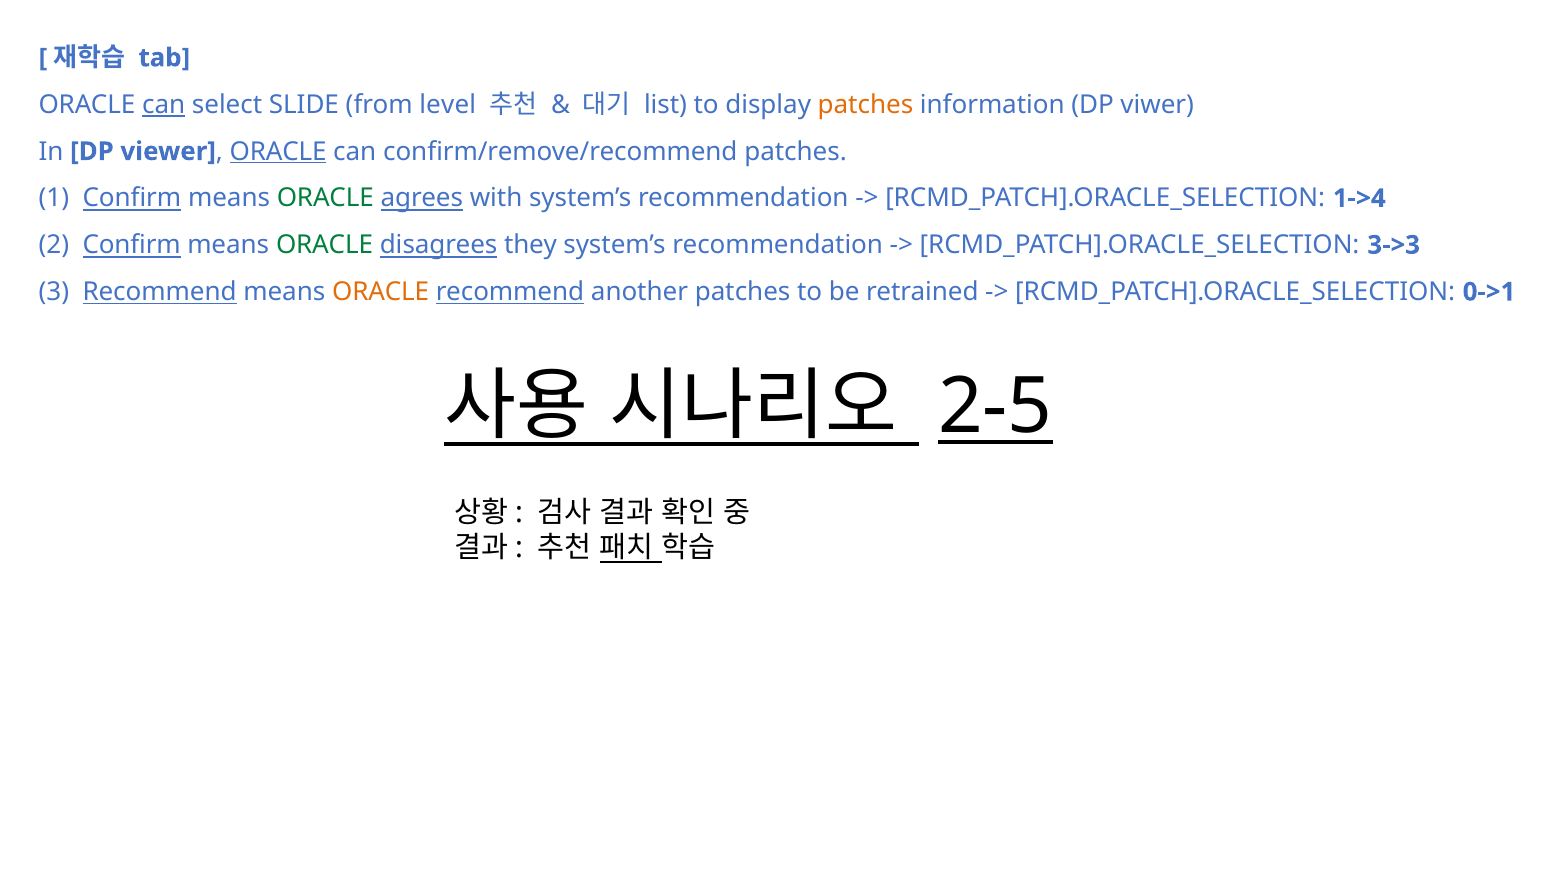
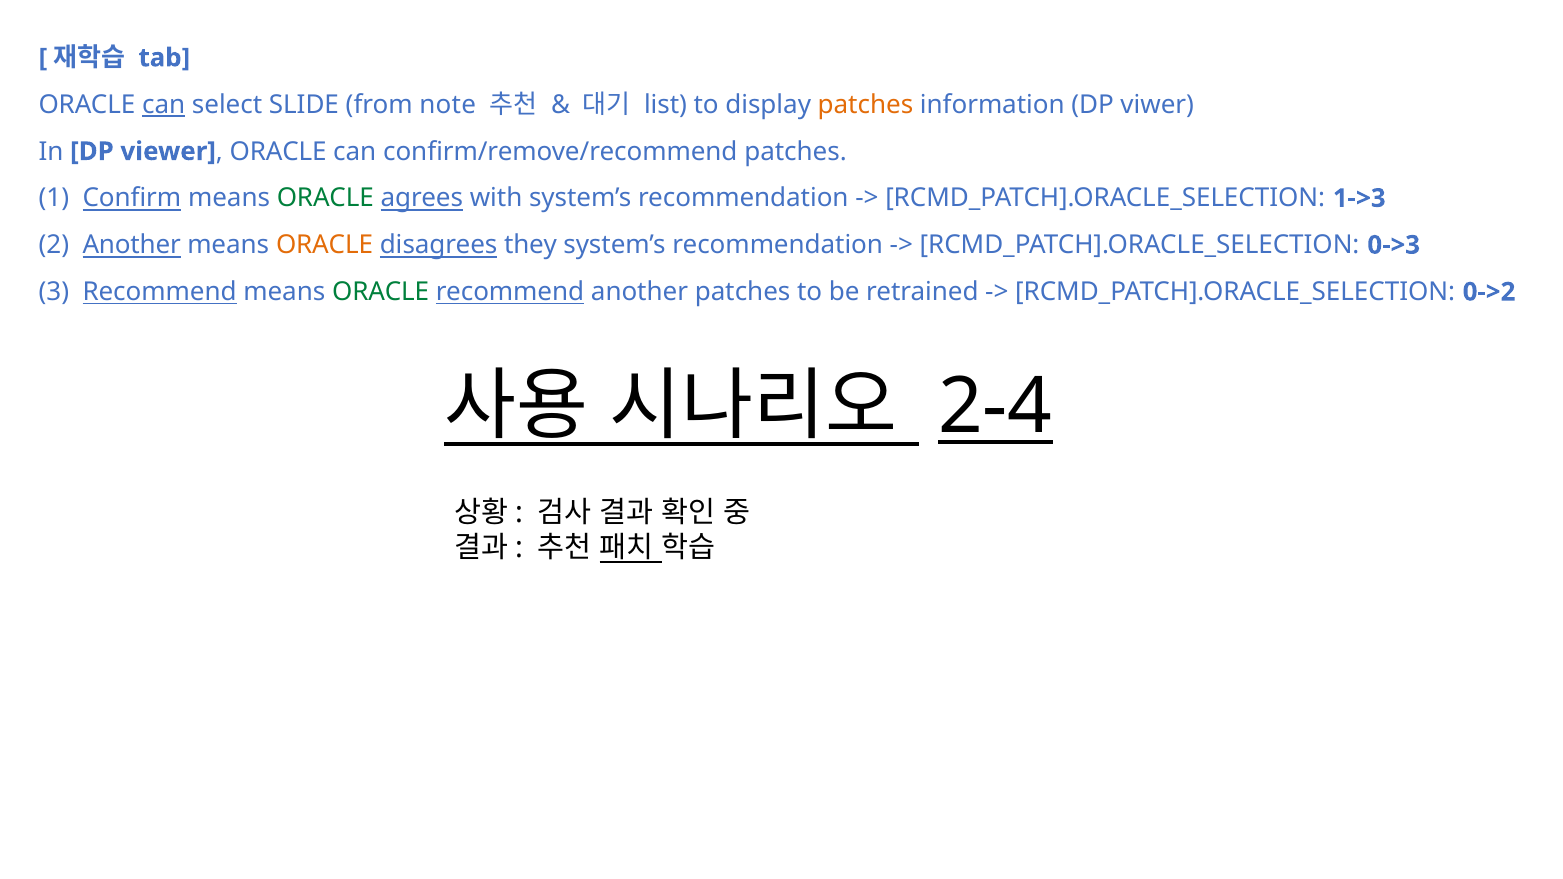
level: level -> note
ORACLE at (278, 151) underline: present -> none
1->4: 1->4 -> 1->3
Confirm at (132, 245): Confirm -> Another
ORACLE at (324, 245) colour: green -> orange
3->3: 3->3 -> 0->3
ORACLE at (381, 292) colour: orange -> green
0->1: 0->1 -> 0->2
2-5: 2-5 -> 2-4
